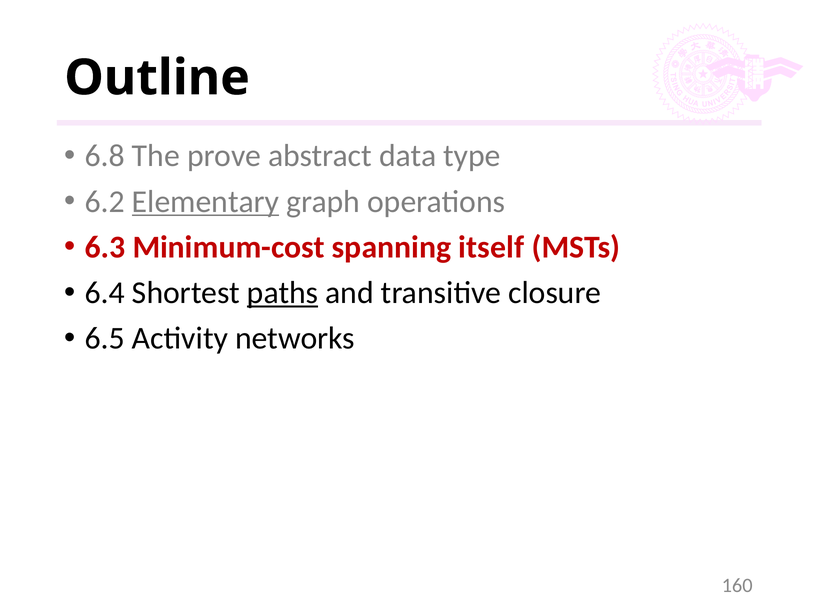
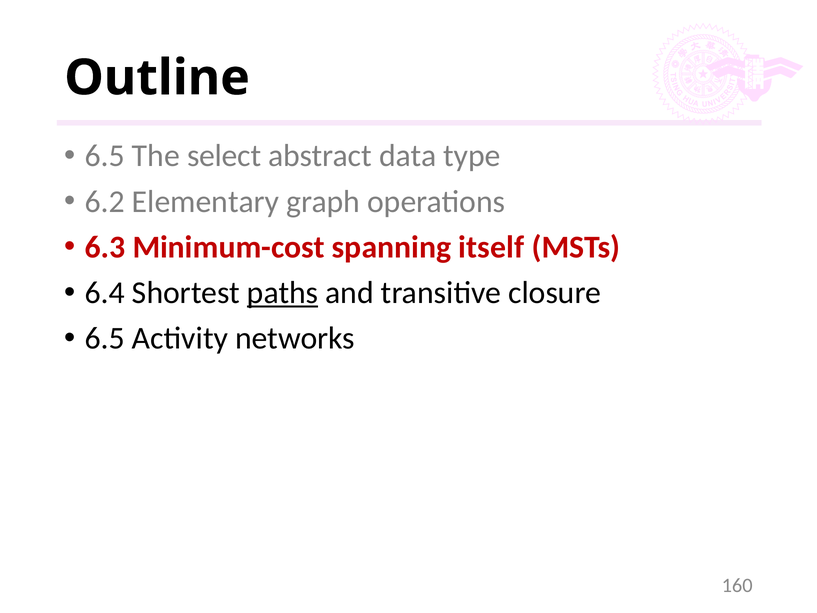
6.8 at (105, 156): 6.8 -> 6.5
prove: prove -> select
Elementary underline: present -> none
